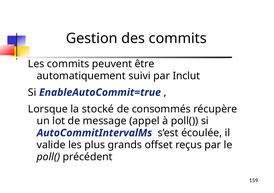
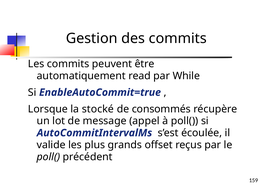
suivi: suivi -> read
Inclut: Inclut -> While
